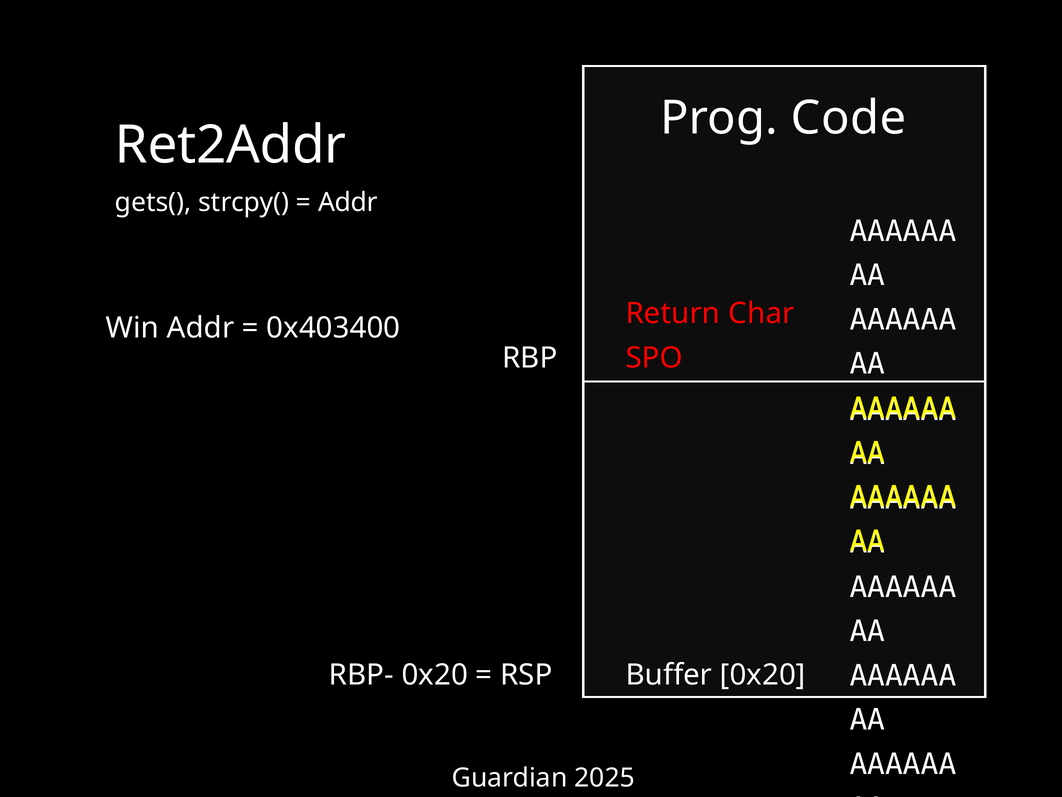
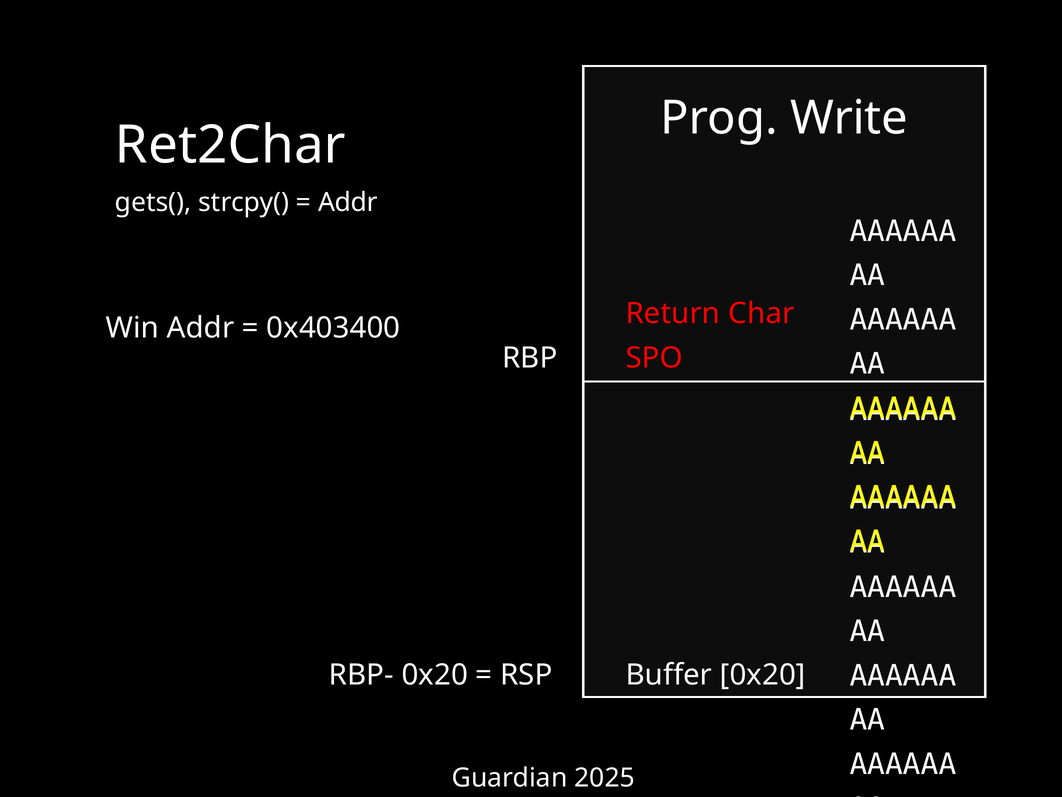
Code: Code -> Write
Ret2Addr: Ret2Addr -> Ret2Char
